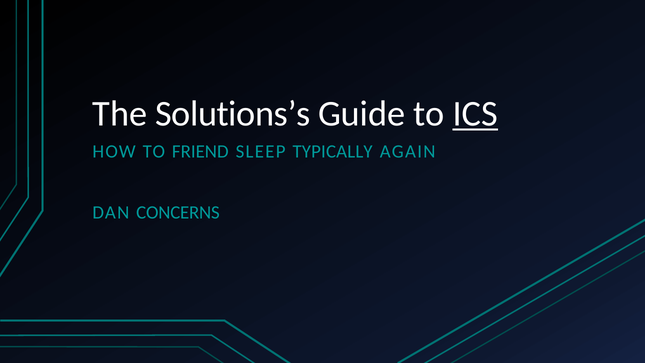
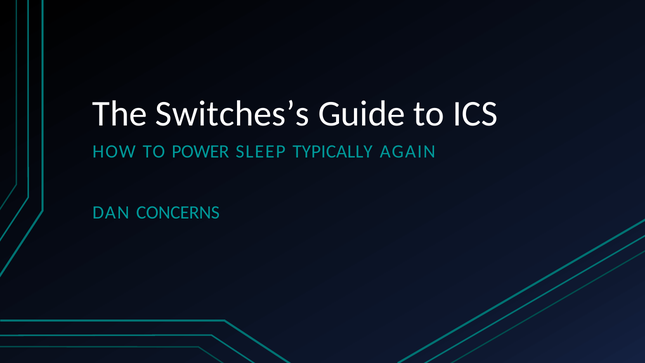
Solutions’s: Solutions’s -> Switches’s
ICS underline: present -> none
FRIEND: FRIEND -> POWER
